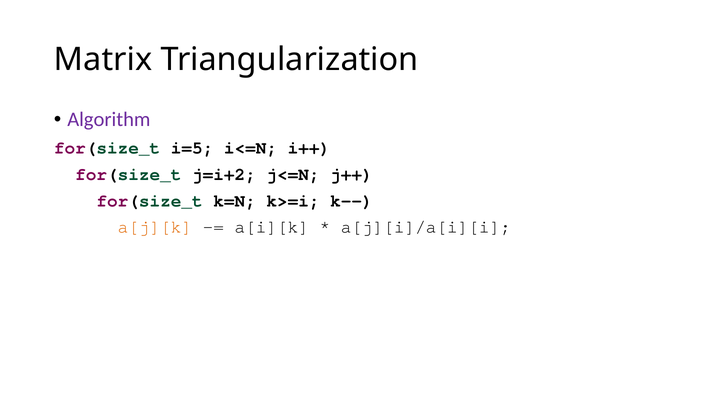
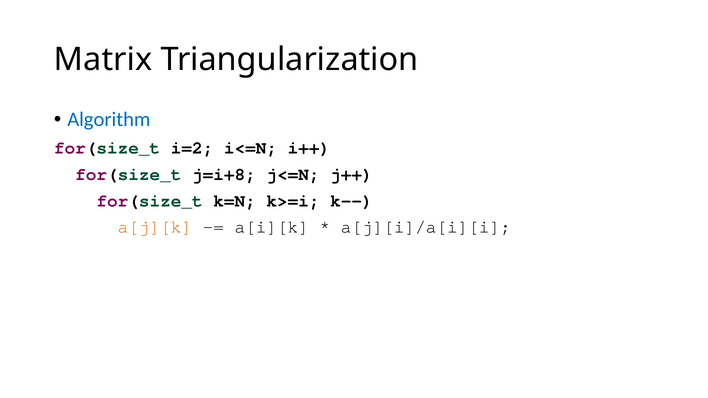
Algorithm colour: purple -> blue
i=5: i=5 -> i=2
j=i+2: j=i+2 -> j=i+8
